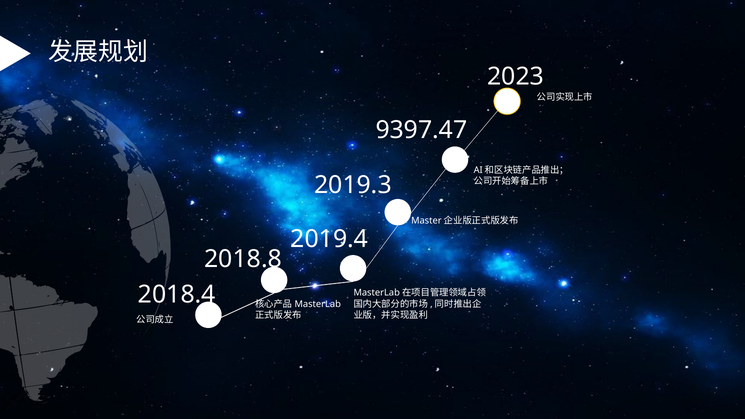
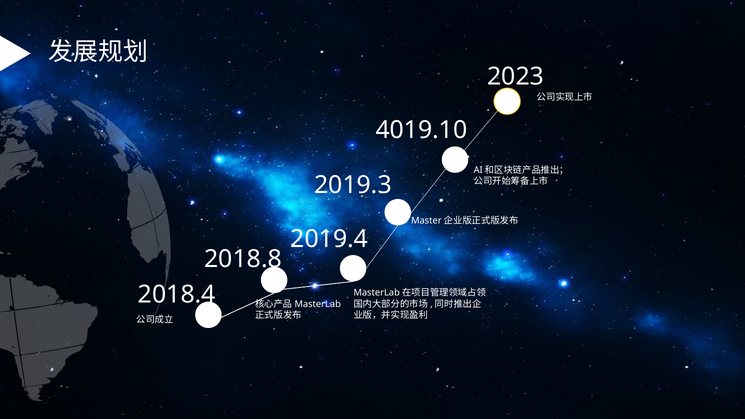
9397.47: 9397.47 -> 4019.10
